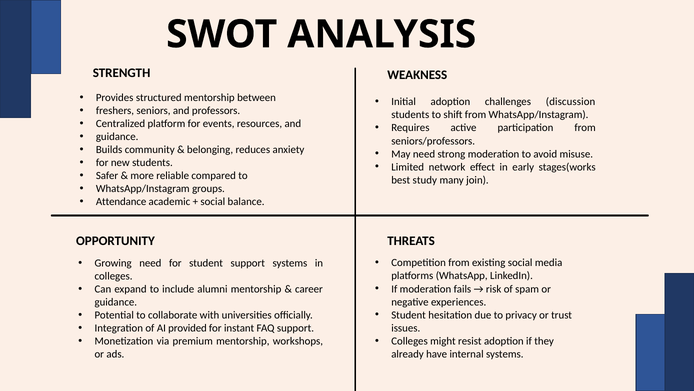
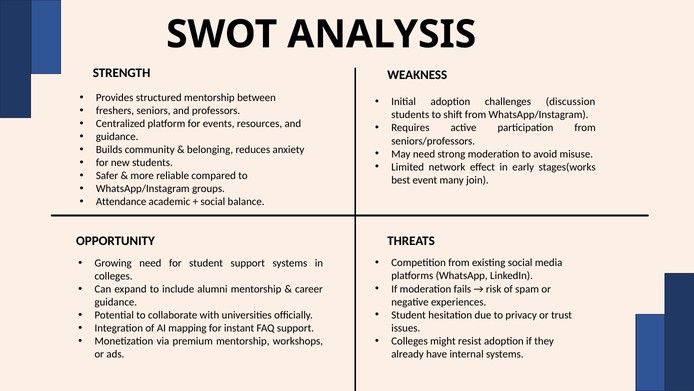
study: study -> event
provided: provided -> mapping
